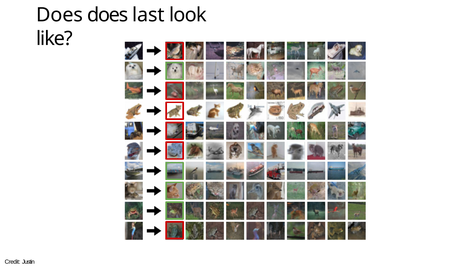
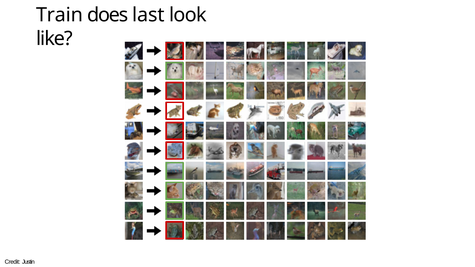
Does at (60, 15): Does -> Train
